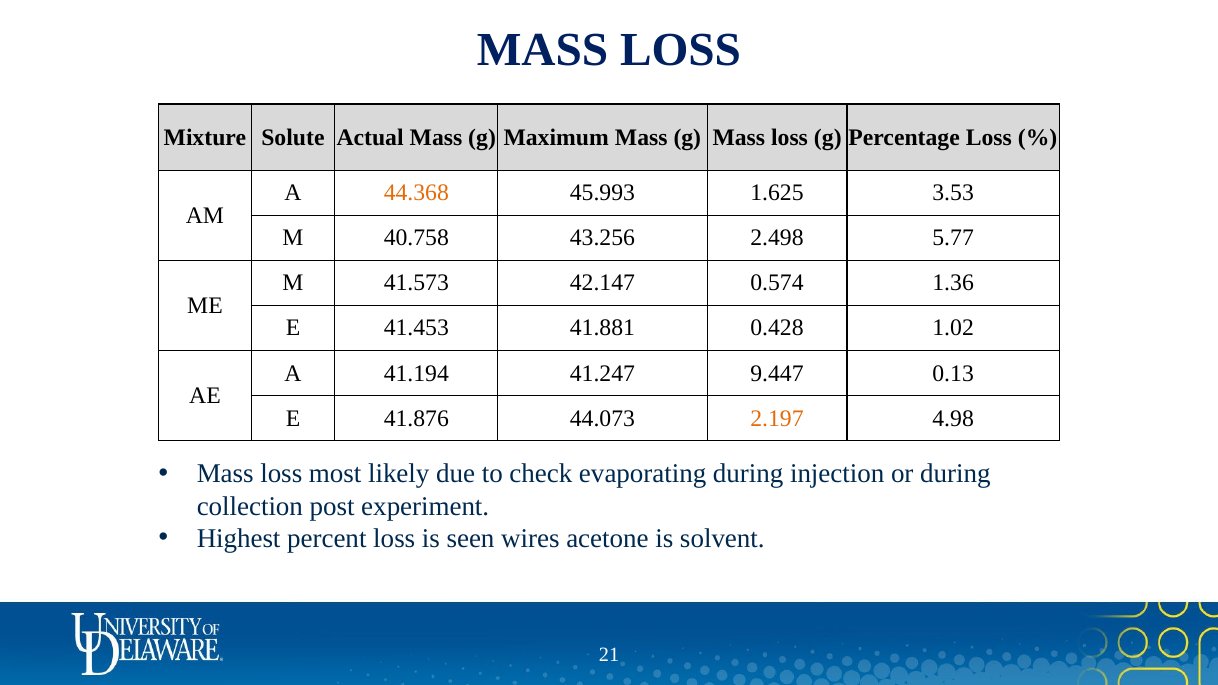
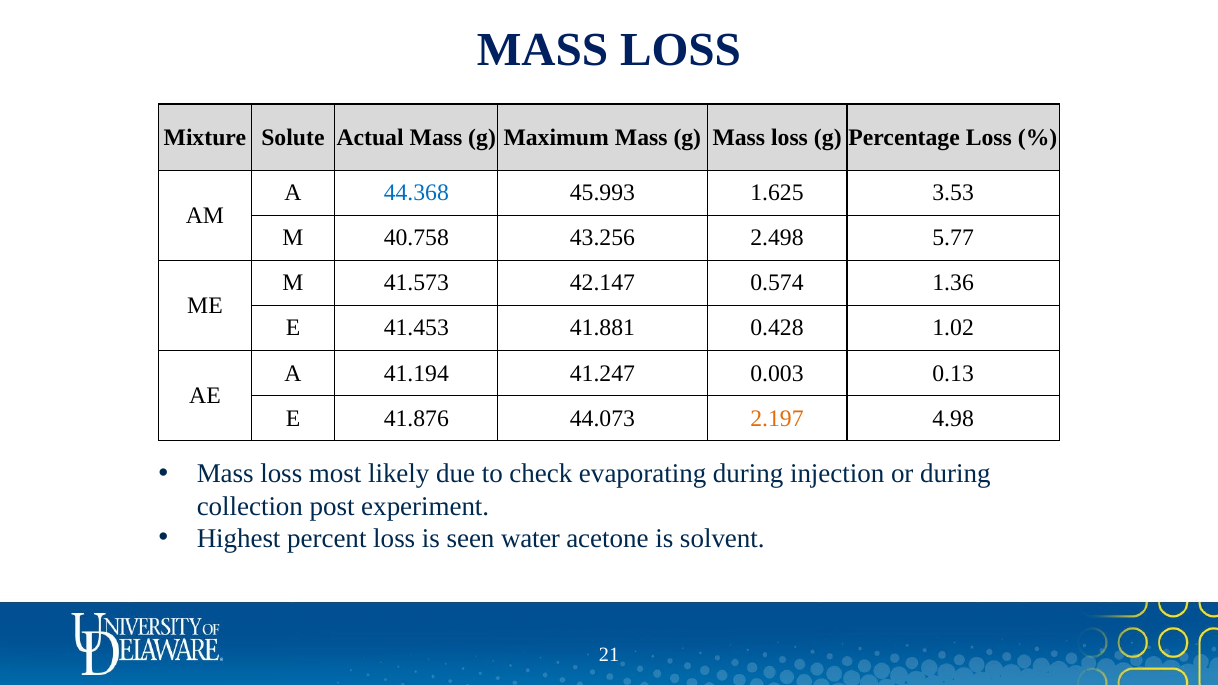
44.368 colour: orange -> blue
9.447: 9.447 -> 0.003
wires: wires -> water
